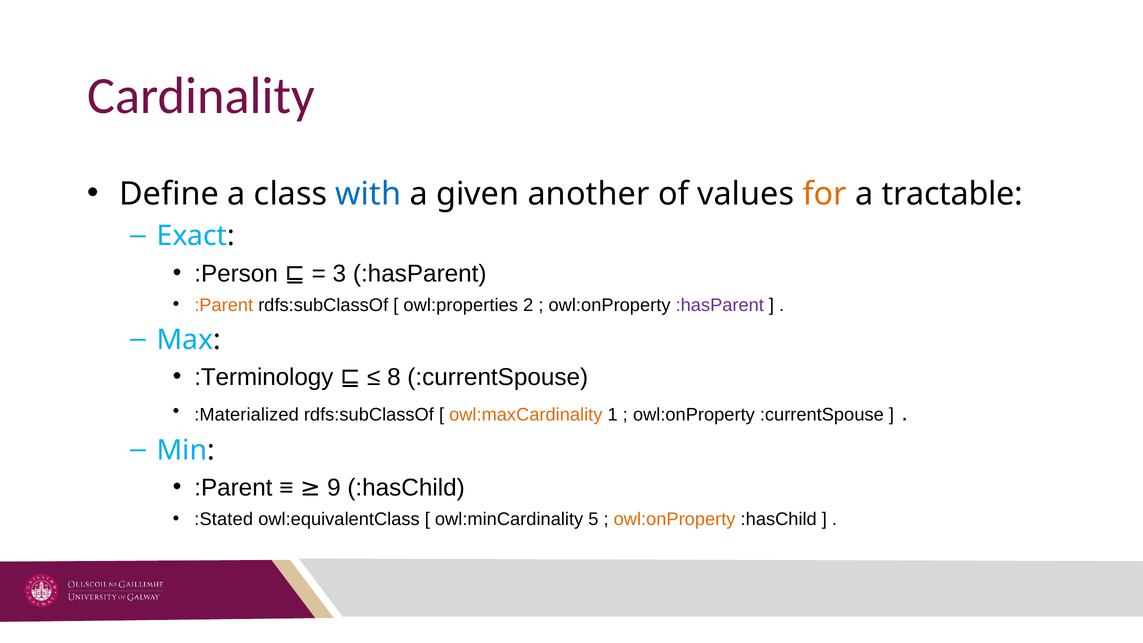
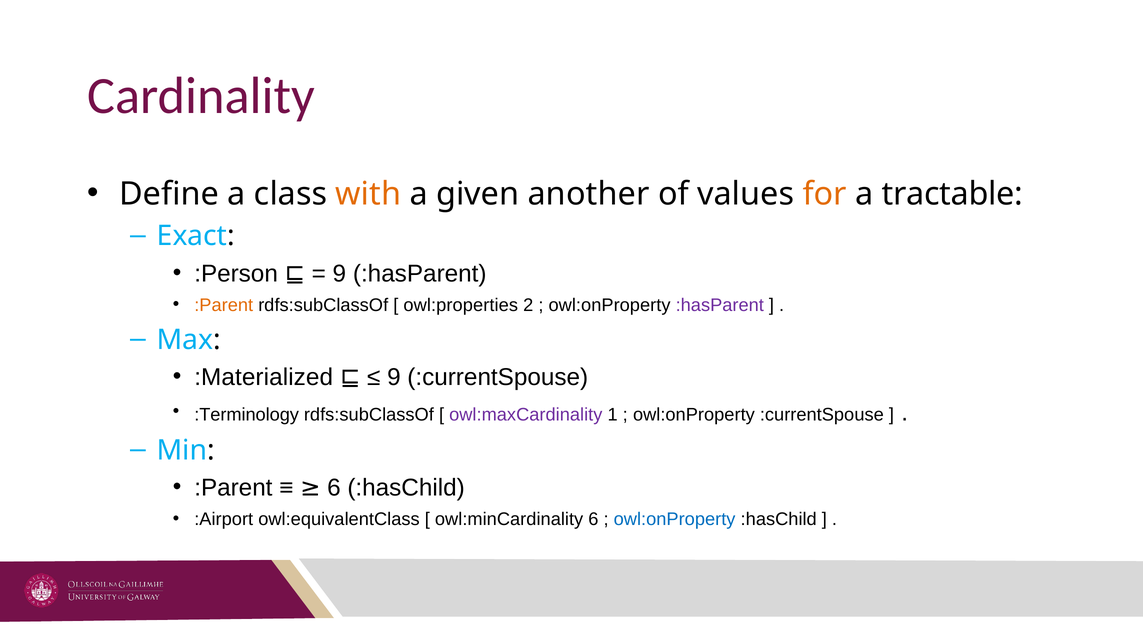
with colour: blue -> orange
3 at (339, 274): 3 -> 9
:Terminology: :Terminology -> :Materialized
8 at (394, 377): 8 -> 9
:Materialized: :Materialized -> :Terminology
owl:maxCardinality colour: orange -> purple
9 at (334, 488): 9 -> 6
:Stated: :Stated -> :Airport
owl:minCardinality 5: 5 -> 6
owl:onProperty at (675, 519) colour: orange -> blue
